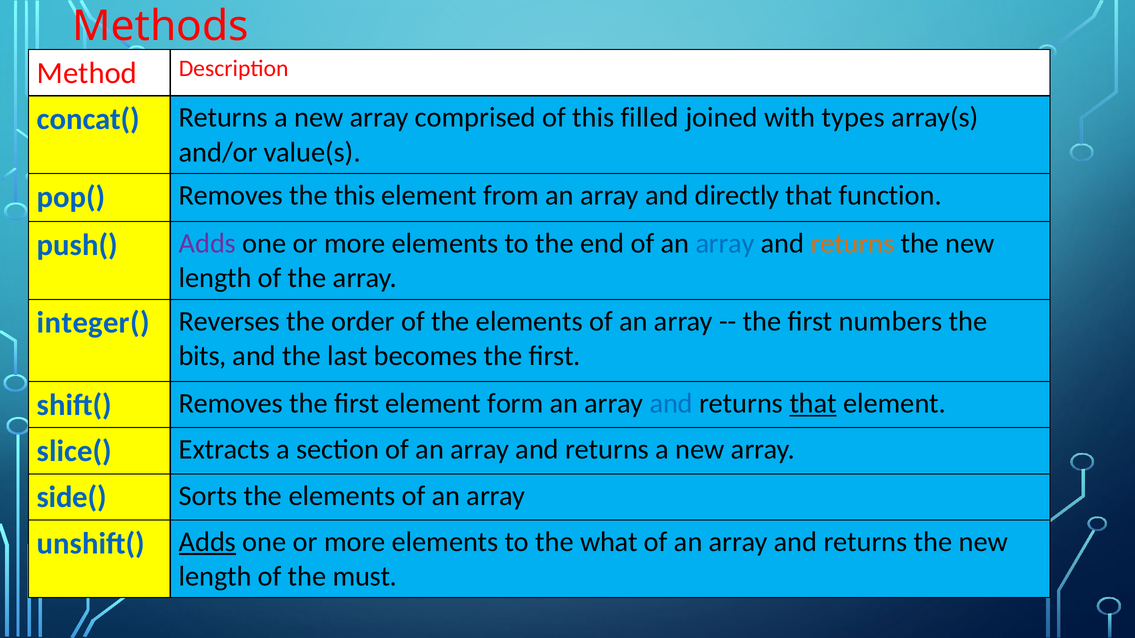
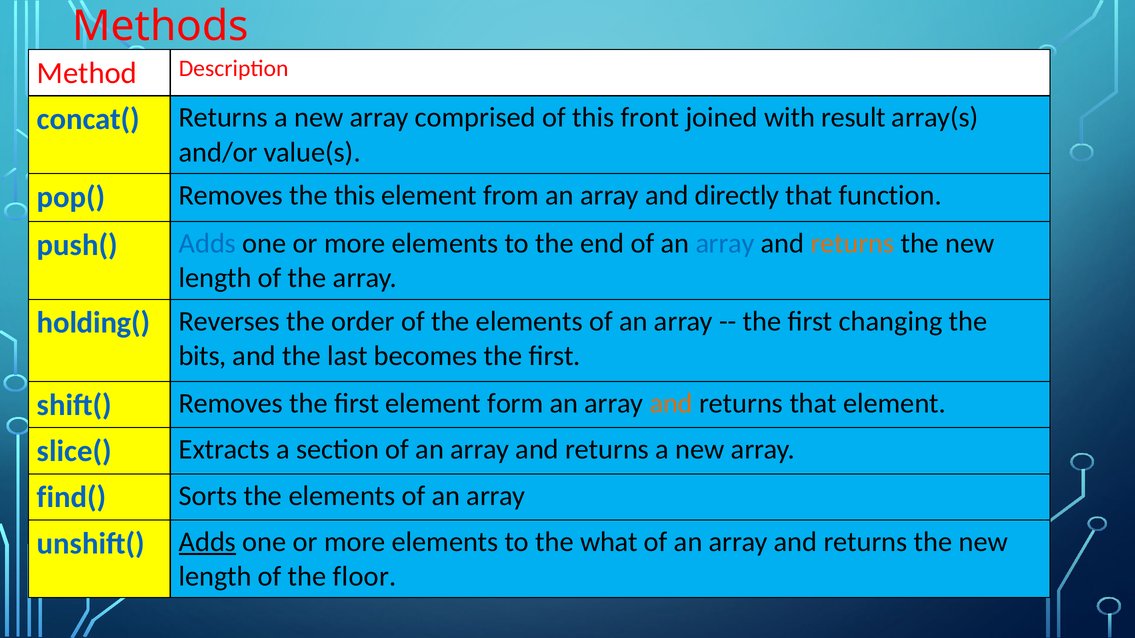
filled: filled -> front
types: types -> result
Adds at (207, 244) colour: purple -> blue
integer(: integer( -> holding(
numbers: numbers -> changing
and at (671, 404) colour: blue -> orange
that at (813, 404) underline: present -> none
side(: side( -> find(
must: must -> floor
